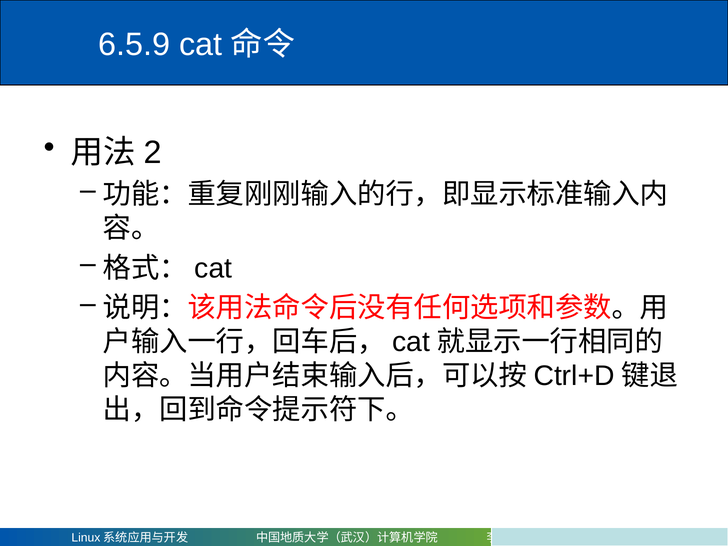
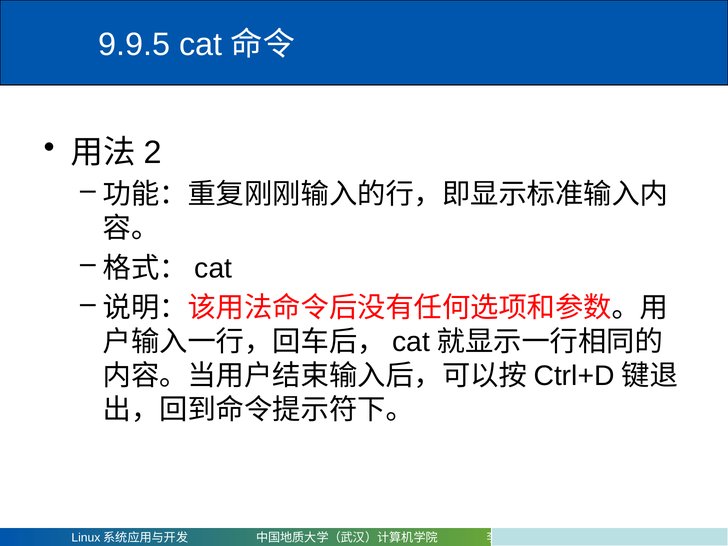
6.5.9: 6.5.9 -> 9.9.5
